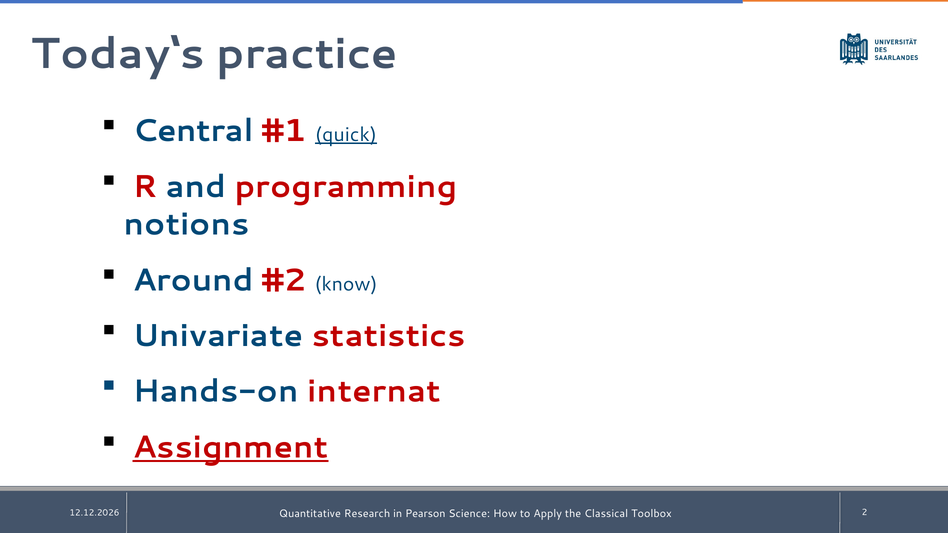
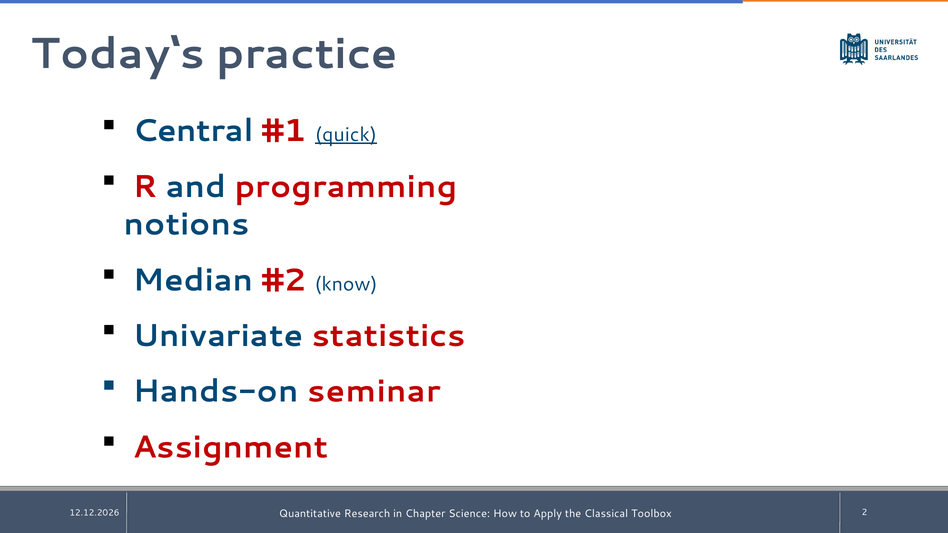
Around: Around -> Median
internat: internat -> seminar
Assignment underline: present -> none
Pearson: Pearson -> Chapter
